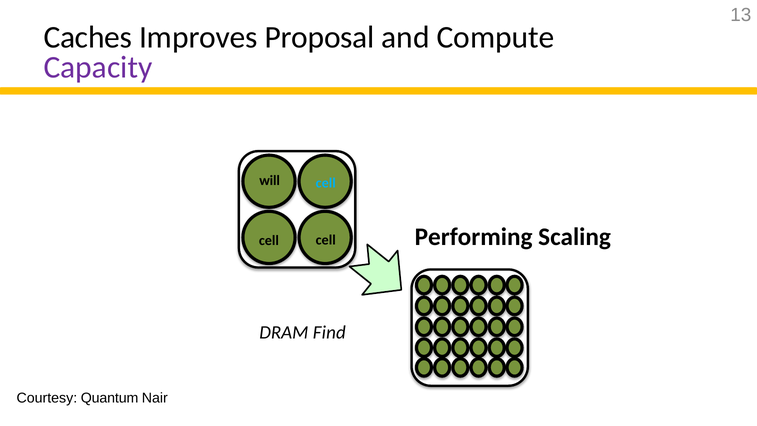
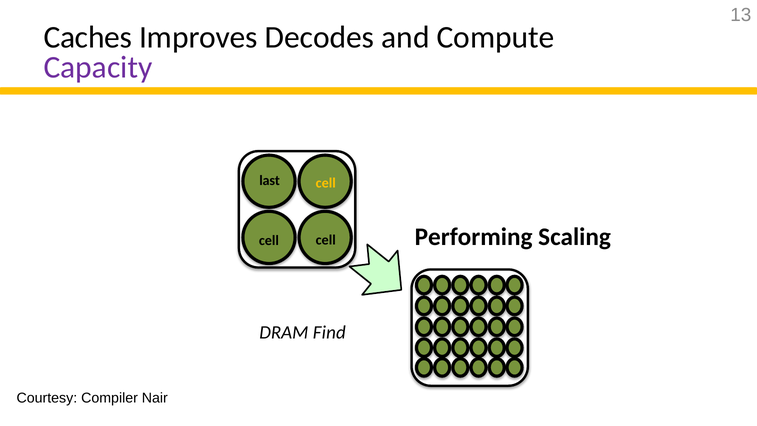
Proposal: Proposal -> Decodes
will: will -> last
cell at (326, 183) colour: light blue -> yellow
Quantum: Quantum -> Compiler
